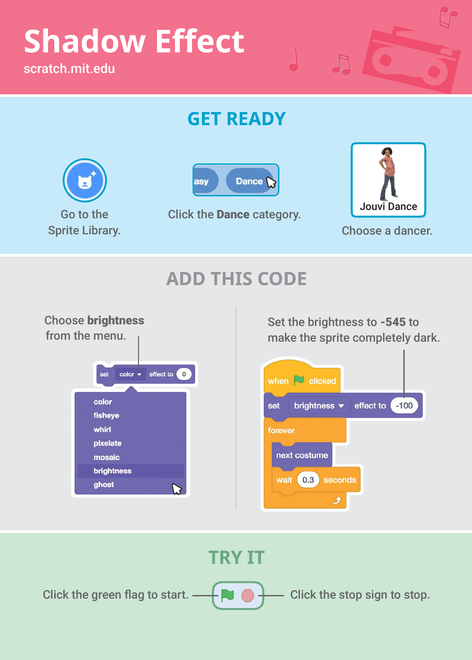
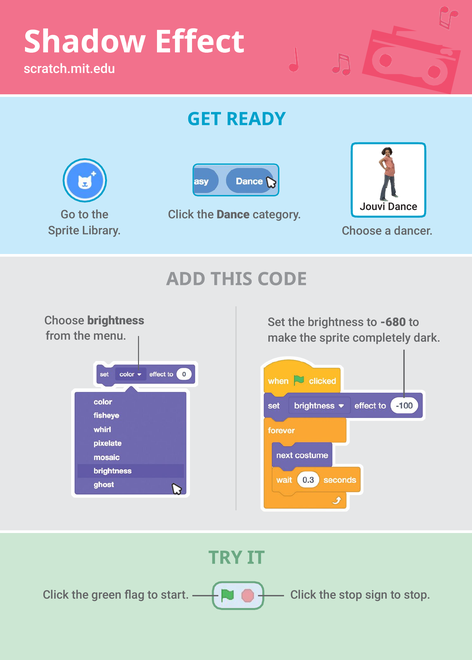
-545: -545 -> -680
